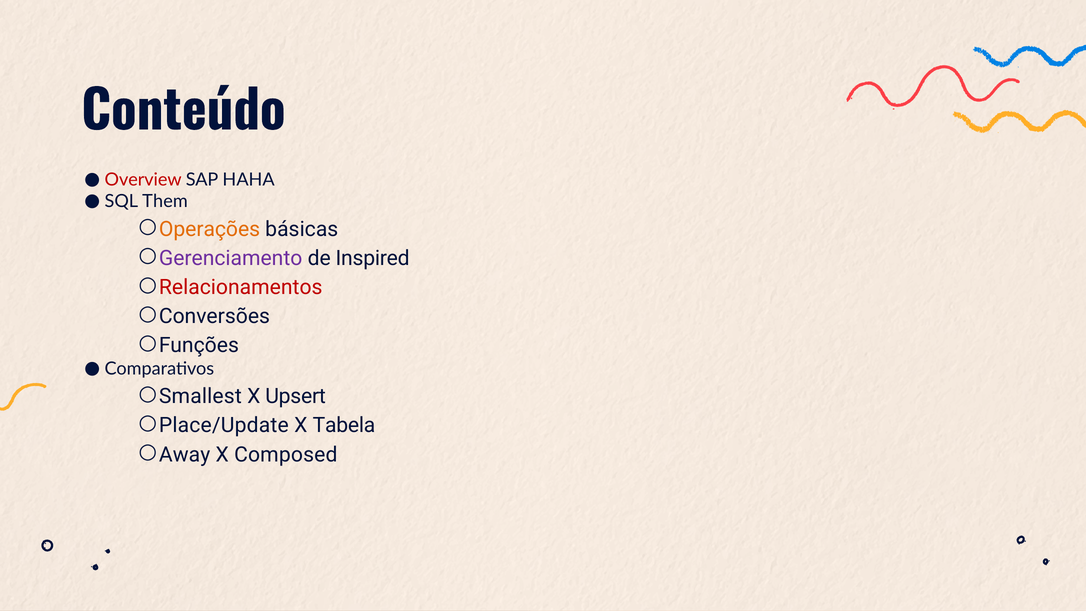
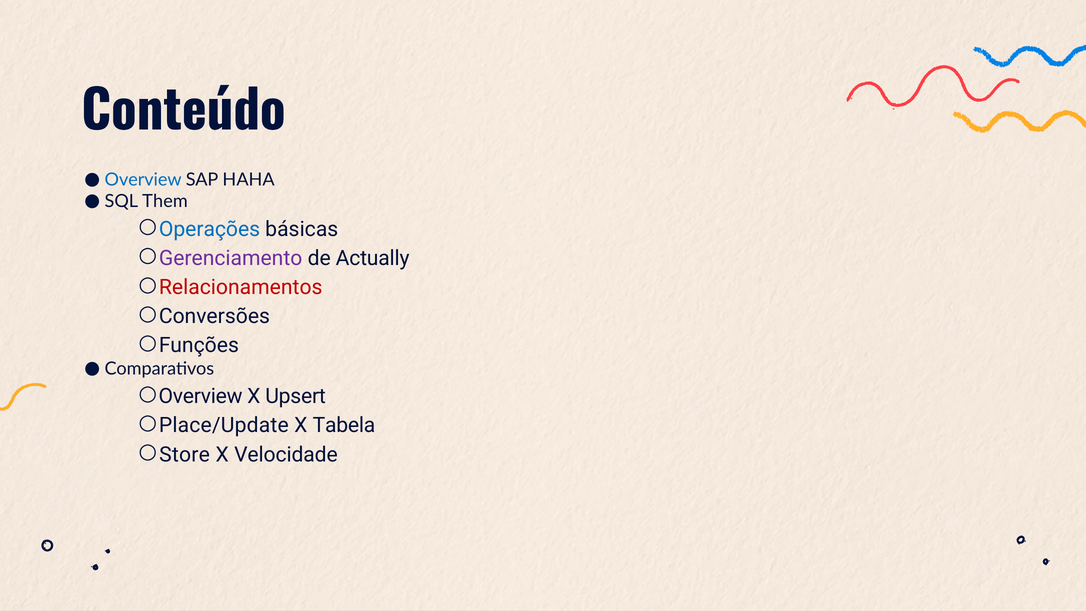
Overview at (143, 180) colour: red -> blue
Operações colour: orange -> blue
Inspired: Inspired -> Actually
Smallest at (200, 396): Smallest -> Overview
Away: Away -> Store
Composed: Composed -> Velocidade
